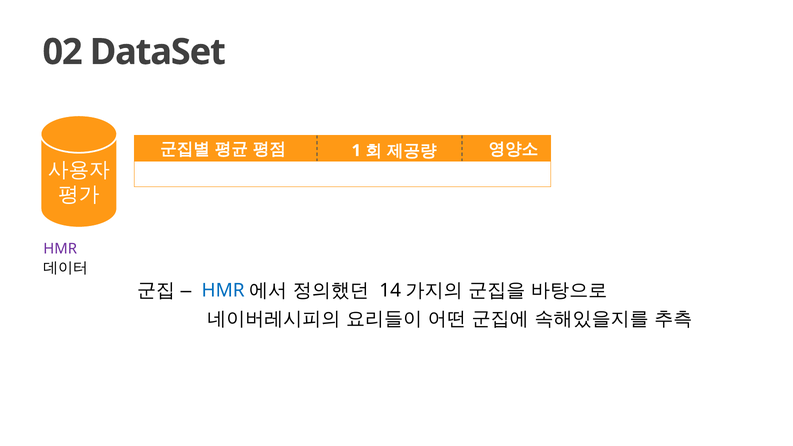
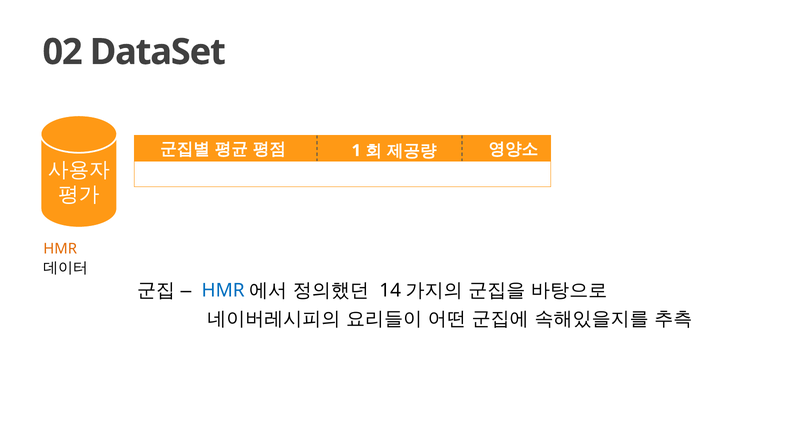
HMR at (60, 249) colour: purple -> orange
